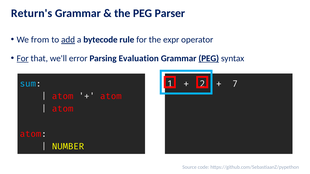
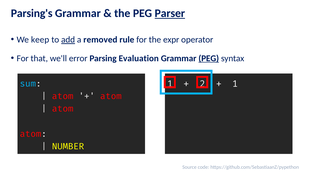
Return's: Return's -> Parsing's
Parser underline: none -> present
from: from -> keep
bytecode: bytecode -> removed
For at (23, 58) underline: present -> none
7 at (235, 84): 7 -> 1
